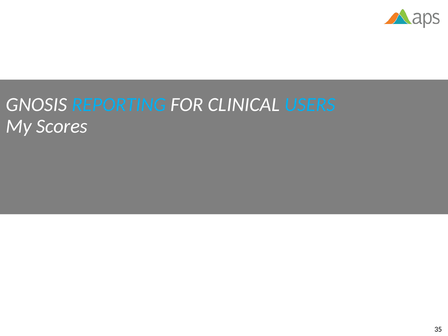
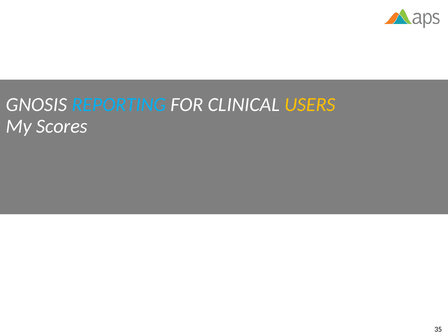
USERS colour: light blue -> yellow
